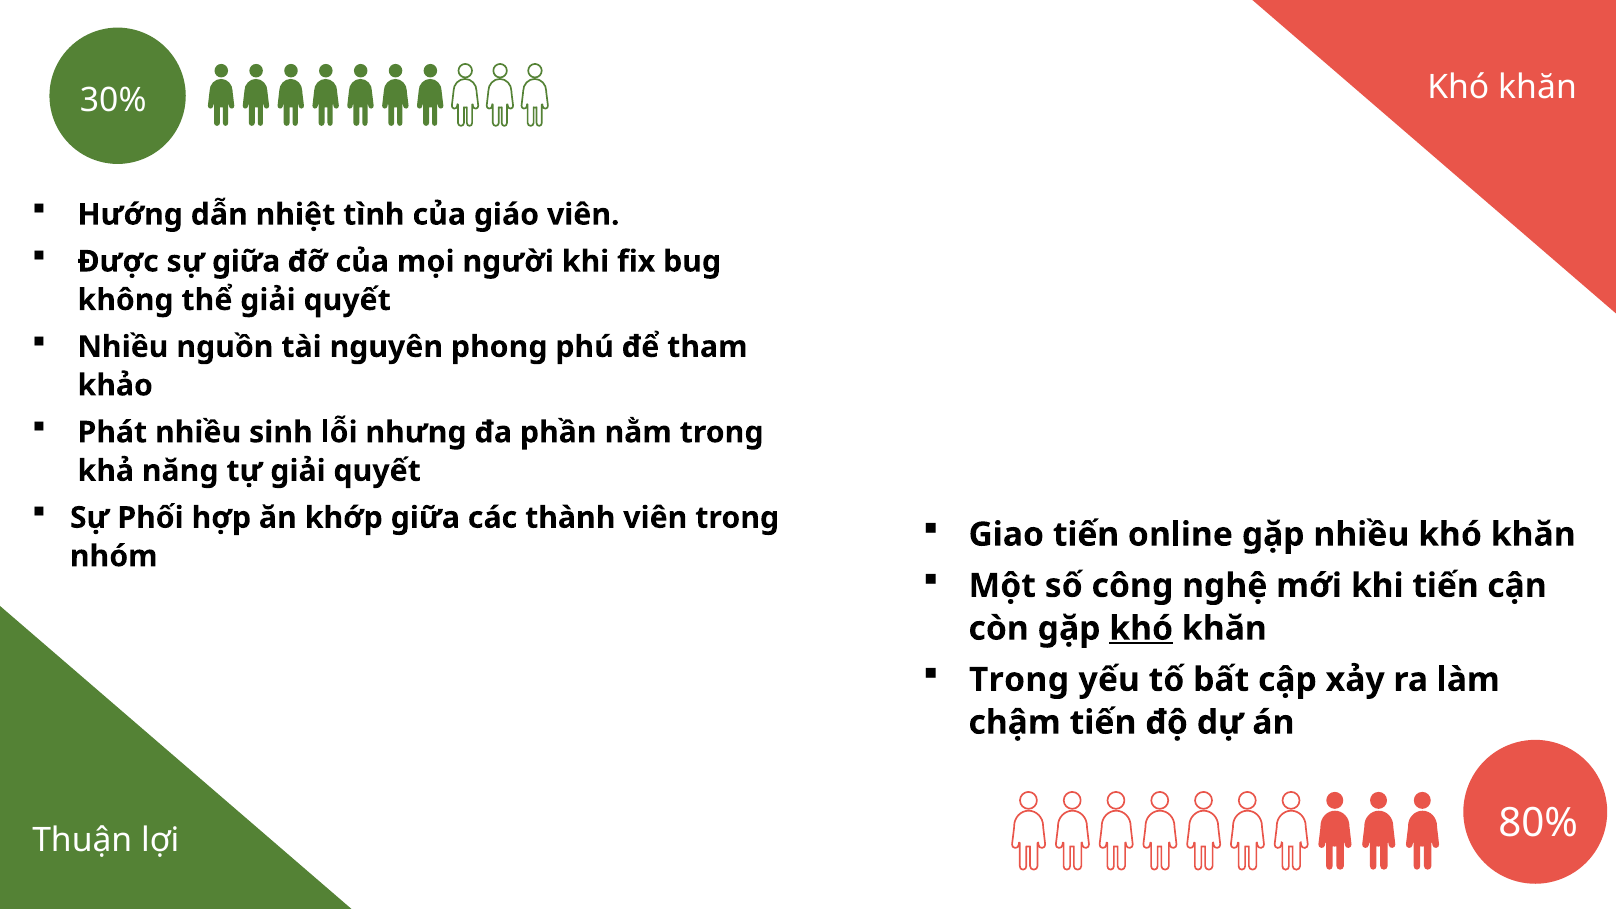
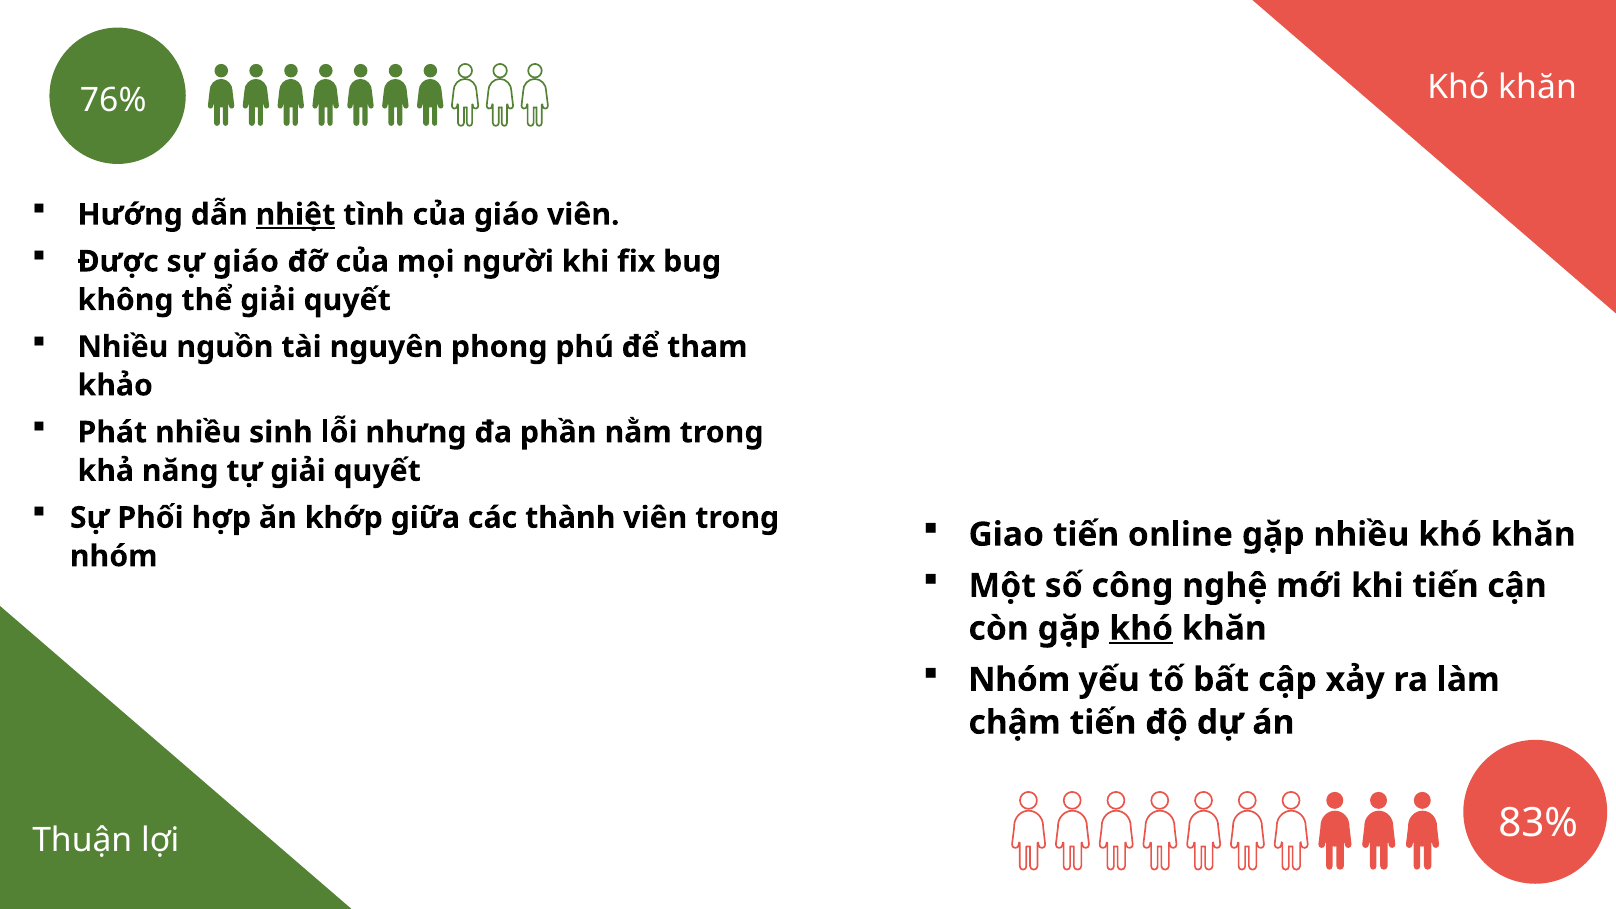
30%: 30% -> 76%
nhiệt underline: none -> present
sự giữa: giữa -> giáo
Trong at (1019, 680): Trong -> Nhóm
80%: 80% -> 83%
